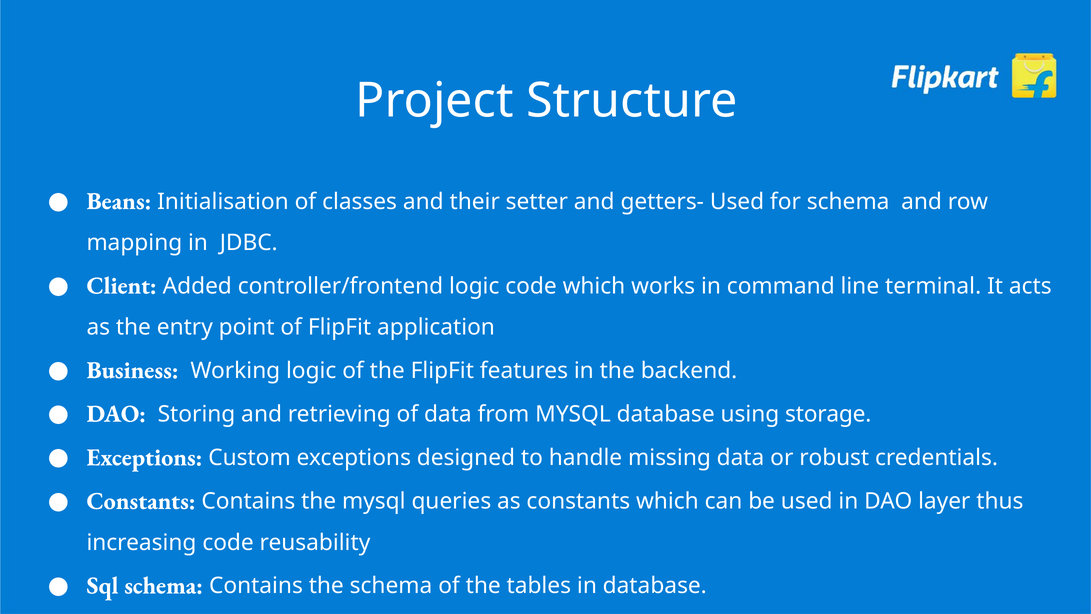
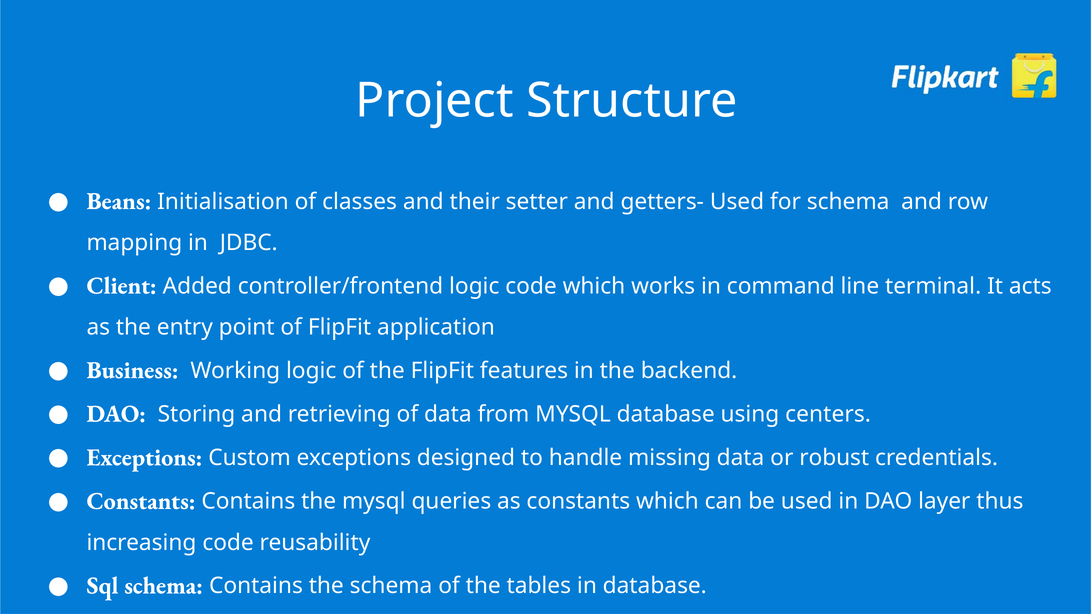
storage: storage -> centers
